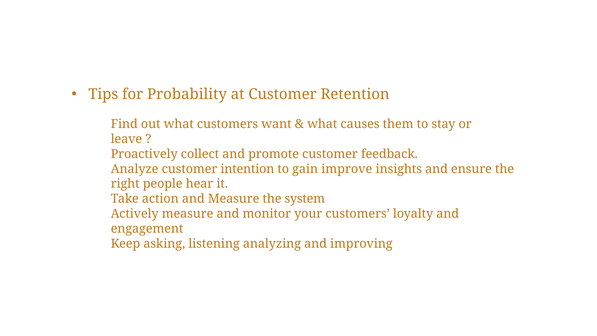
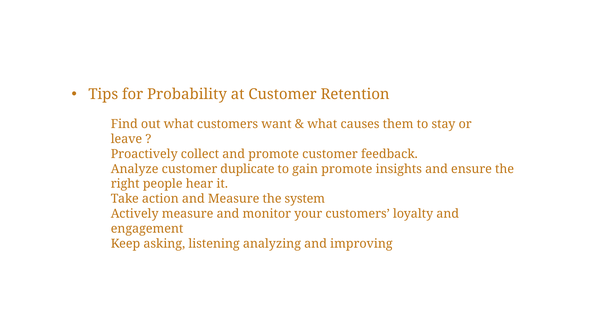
intention: intention -> duplicate
gain improve: improve -> promote
